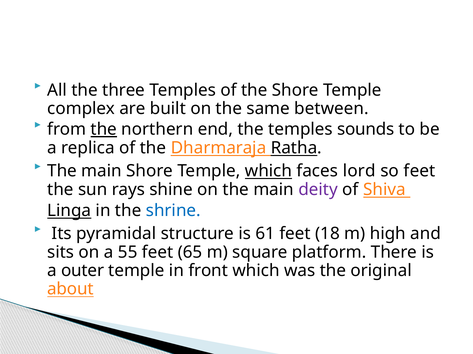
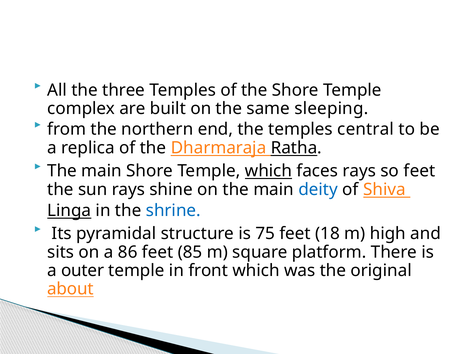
between: between -> sleeping
the at (104, 130) underline: present -> none
sounds: sounds -> central
faces lord: lord -> rays
deity colour: purple -> blue
61: 61 -> 75
55: 55 -> 86
65: 65 -> 85
